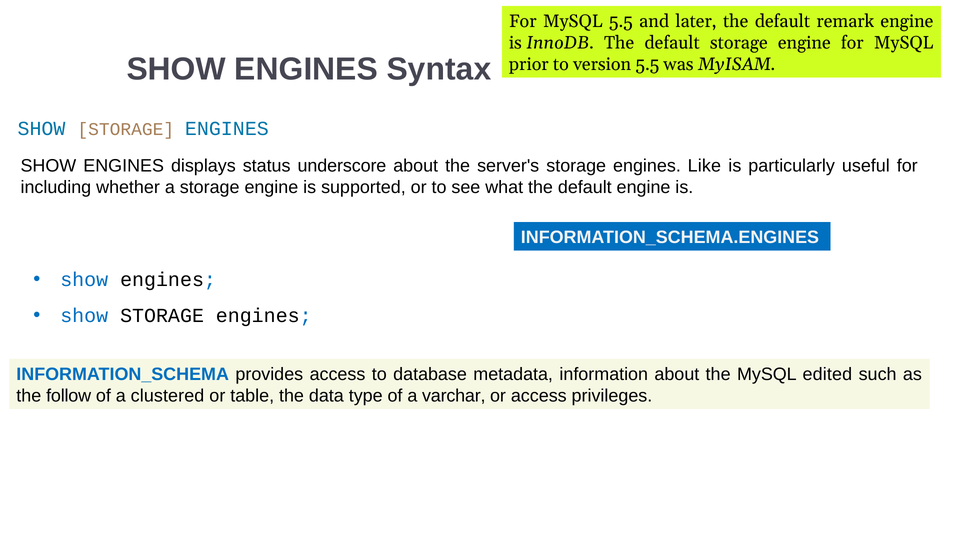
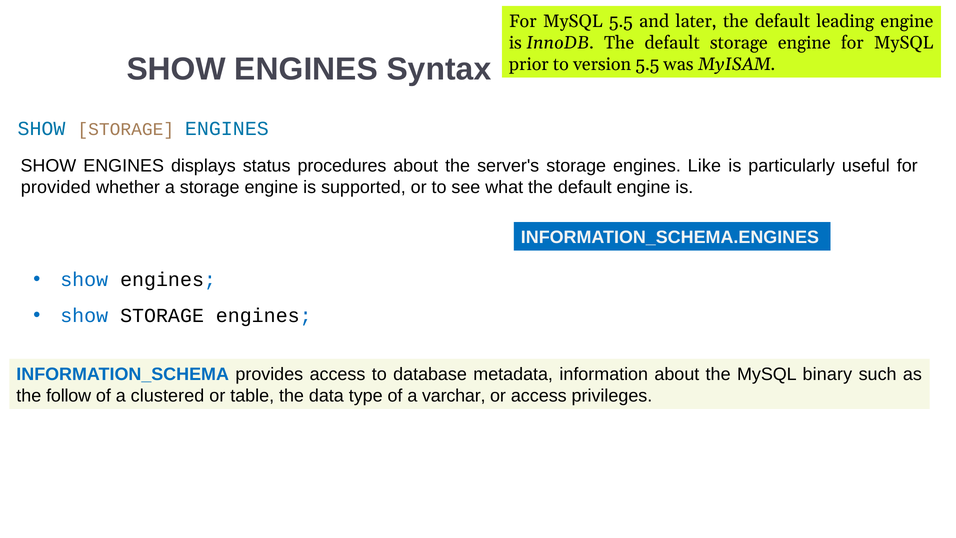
remark: remark -> leading
underscore: underscore -> procedures
including: including -> provided
edited: edited -> binary
